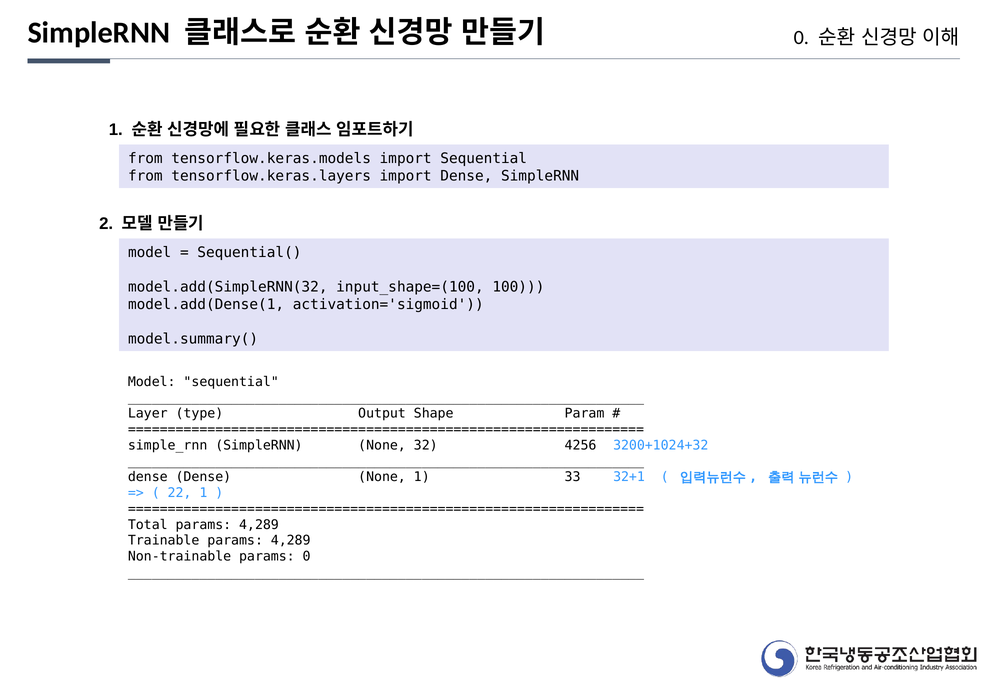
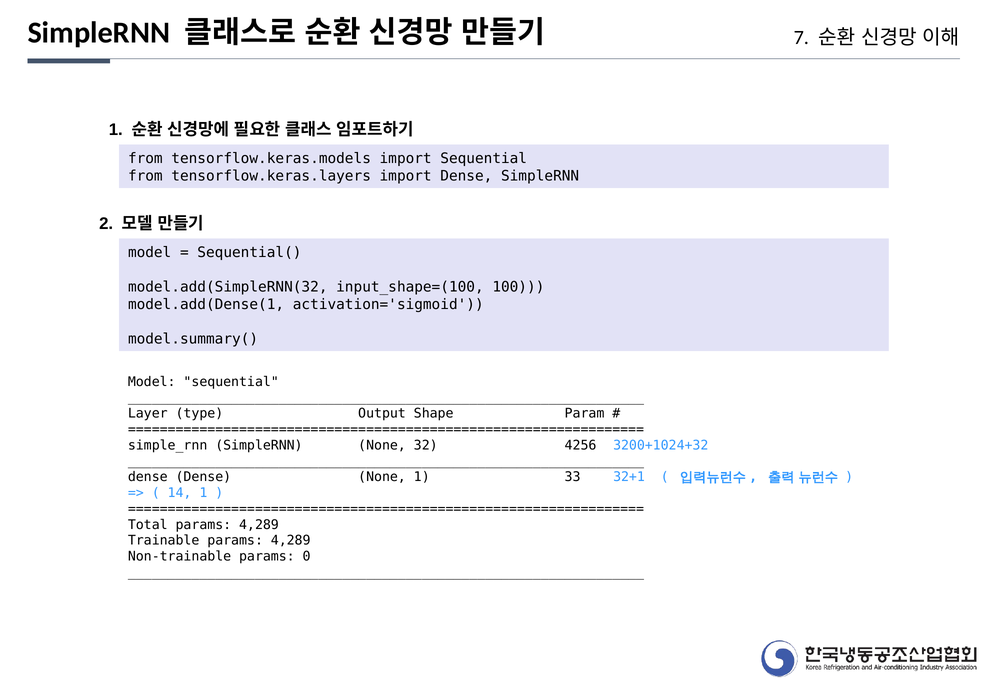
0 at (801, 37): 0 -> 7
22: 22 -> 14
